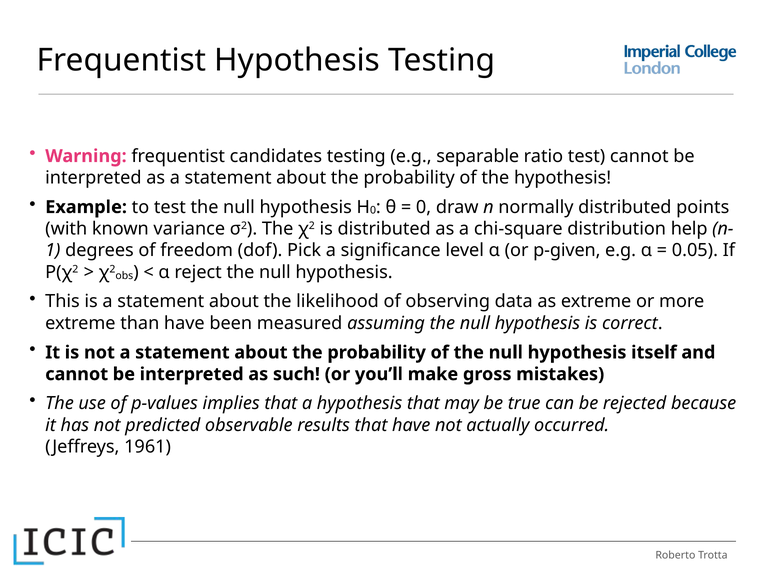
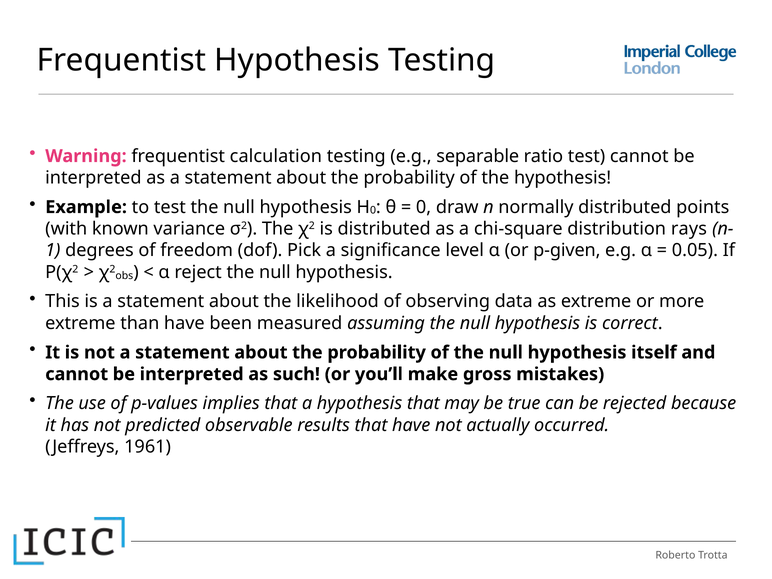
candidates: candidates -> calculation
help: help -> rays
